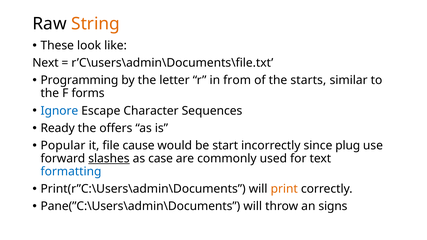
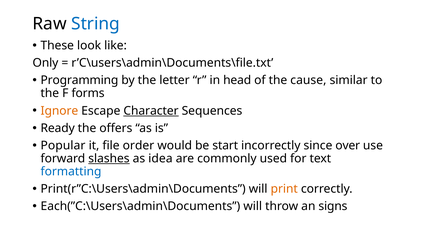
String colour: orange -> blue
Next: Next -> Only
from: from -> head
starts: starts -> cause
Ignore colour: blue -> orange
Character underline: none -> present
cause: cause -> order
plug: plug -> over
case: case -> idea
Pane(”C:\Users\admin\Documents: Pane(”C:\Users\admin\Documents -> Each(”C:\Users\admin\Documents
